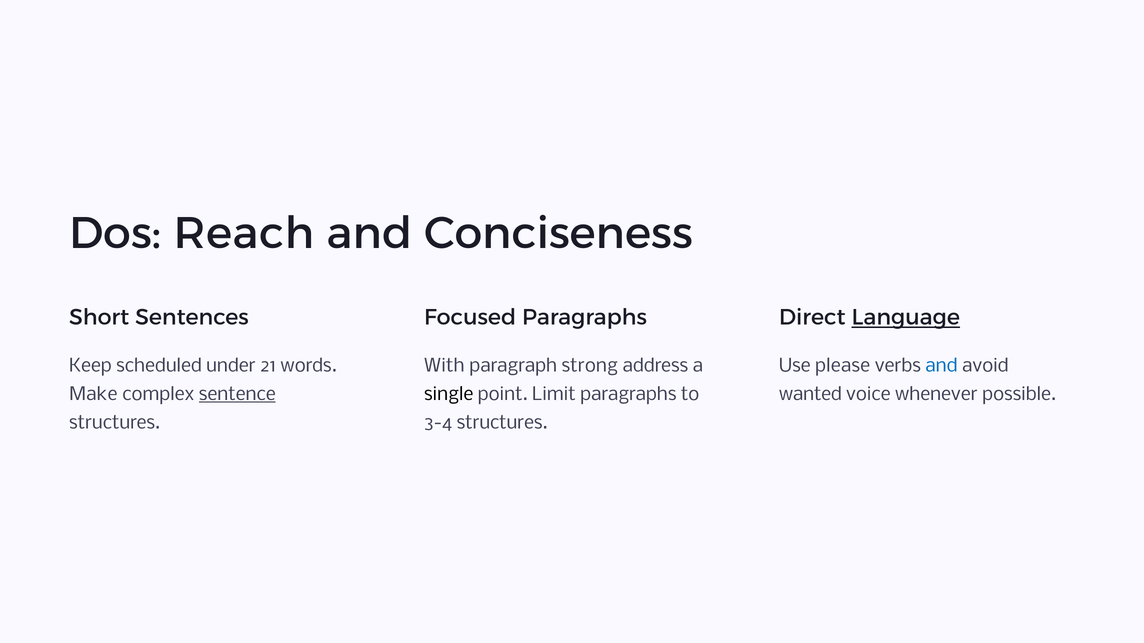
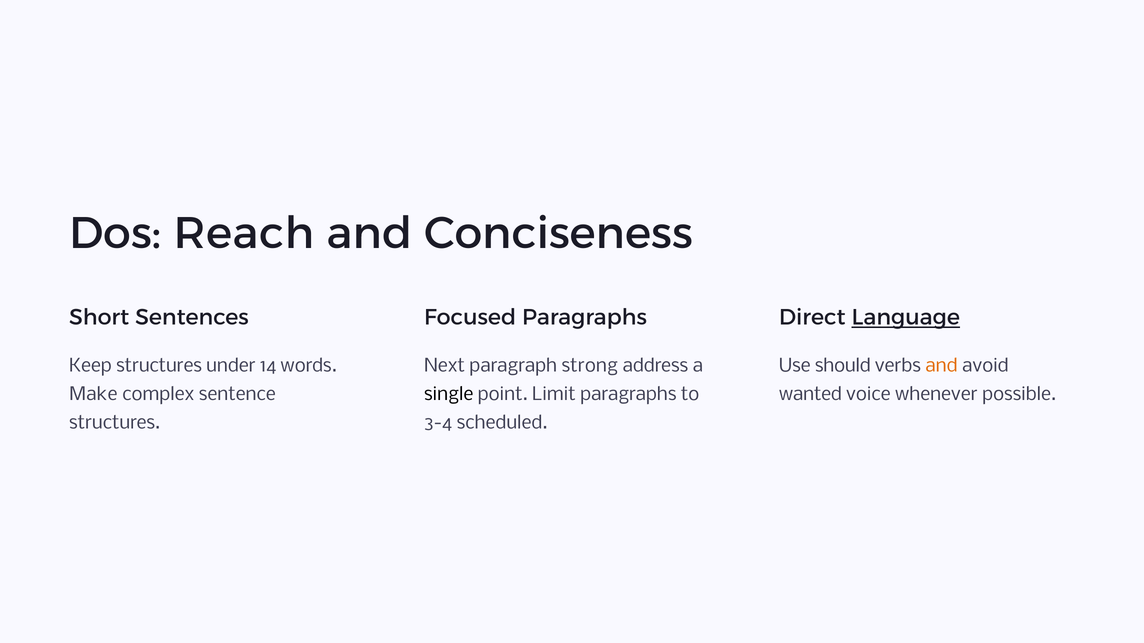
Keep scheduled: scheduled -> structures
21: 21 -> 14
With: With -> Next
please: please -> should
and at (941, 366) colour: blue -> orange
sentence underline: present -> none
3-4 structures: structures -> scheduled
